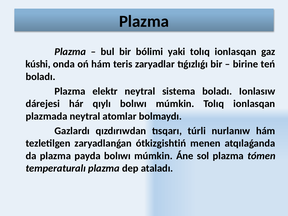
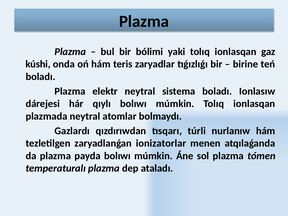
ótkizgishtiń: ótkizgishtiń -> ionizatorlar
